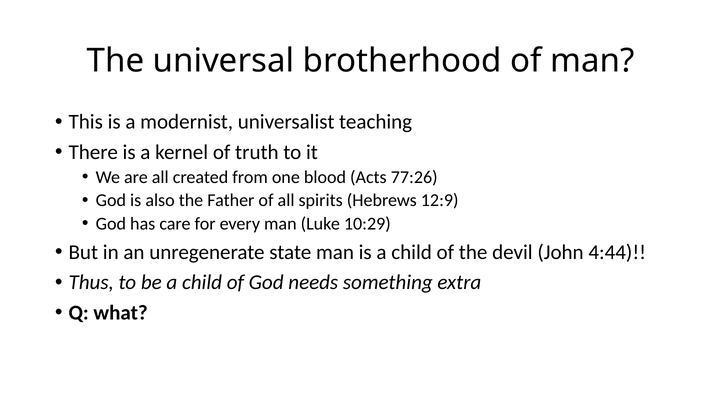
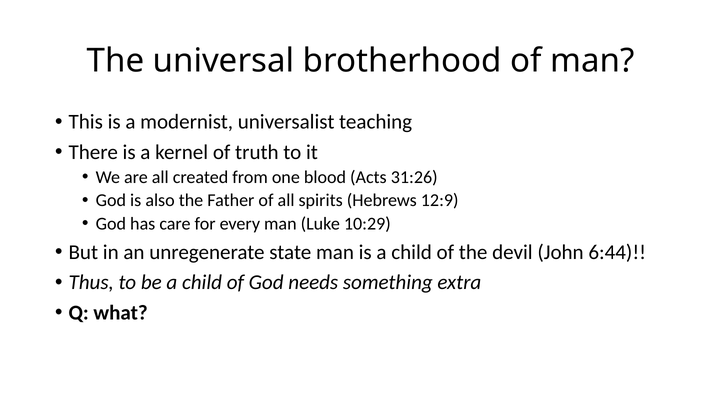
77:26: 77:26 -> 31:26
4:44: 4:44 -> 6:44
